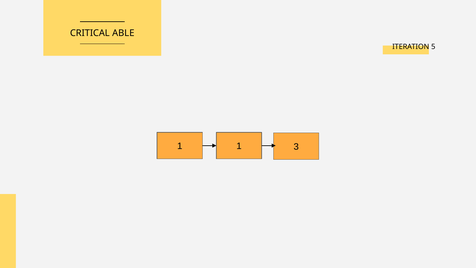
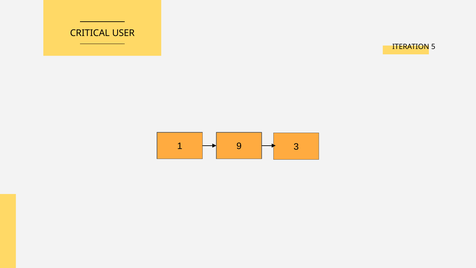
ABLE: ABLE -> USER
1 1: 1 -> 9
